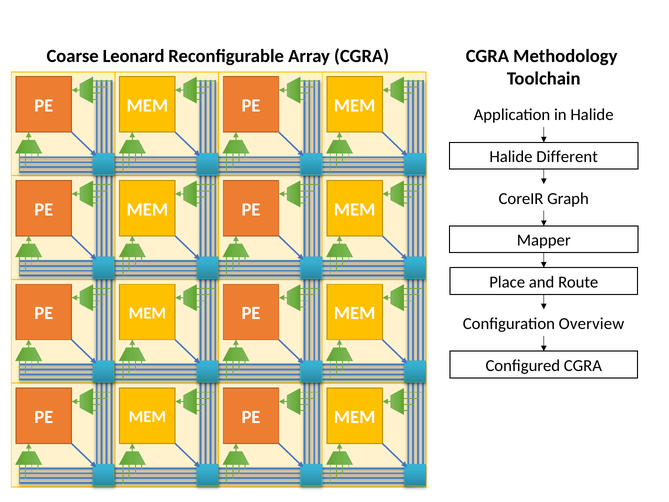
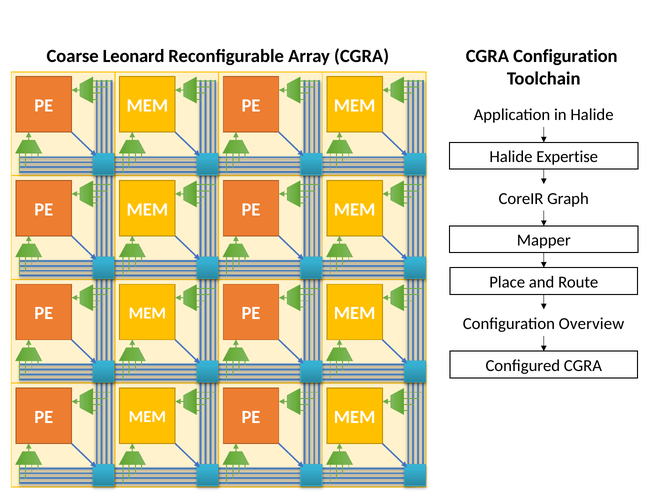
CGRA Methodology: Methodology -> Configuration
Different: Different -> Expertise
